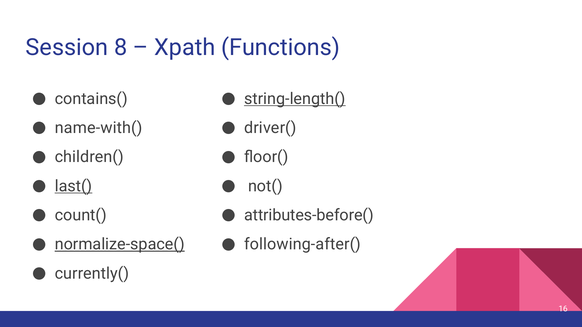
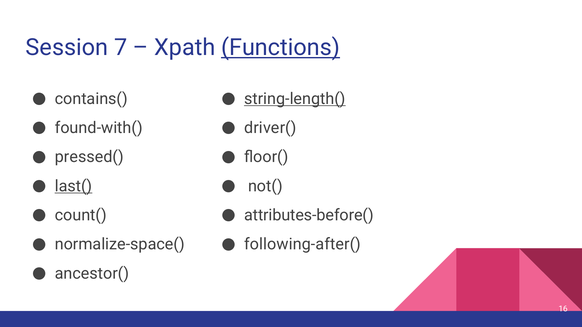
8: 8 -> 7
Functions underline: none -> present
name-with(: name-with( -> found-with(
children(: children( -> pressed(
normalize-space( underline: present -> none
currently(: currently( -> ancestor(
